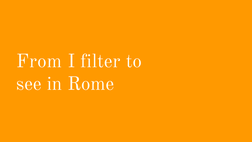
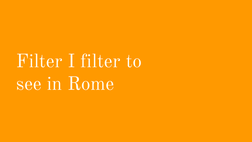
From at (39, 61): From -> Filter
